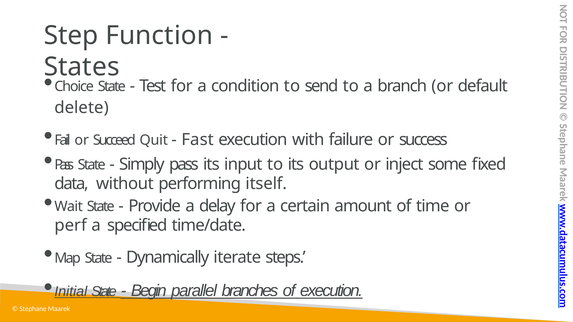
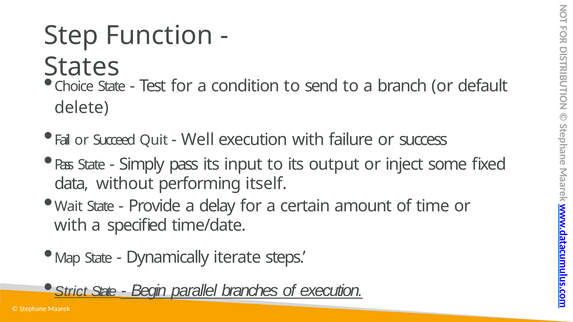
Fast: Fast -> Well
perf at (71, 226): perf -> with
Initial: Initial -> Strict
